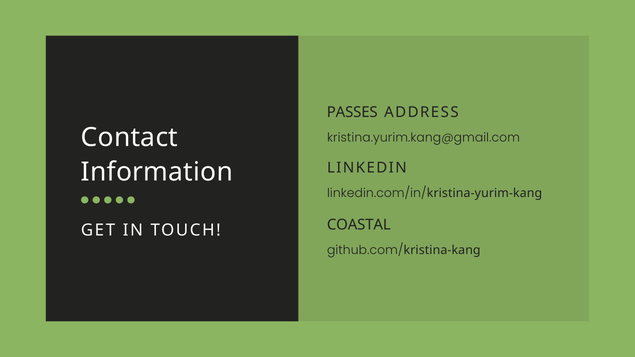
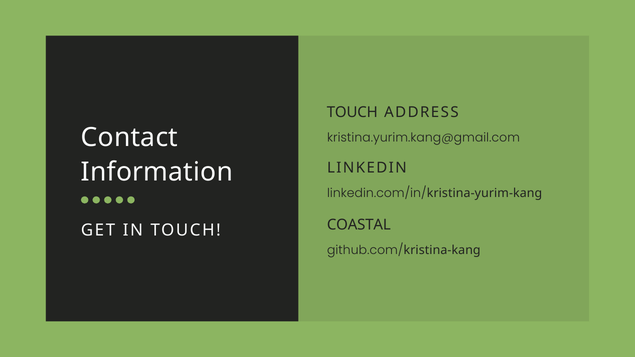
PASSES at (352, 113): PASSES -> TOUCH
